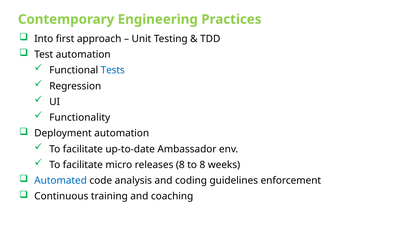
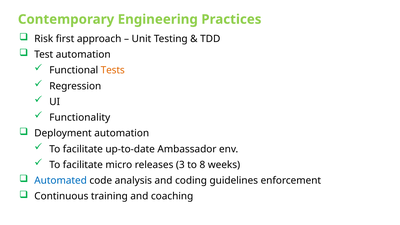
Into: Into -> Risk
Tests colour: blue -> orange
releases 8: 8 -> 3
